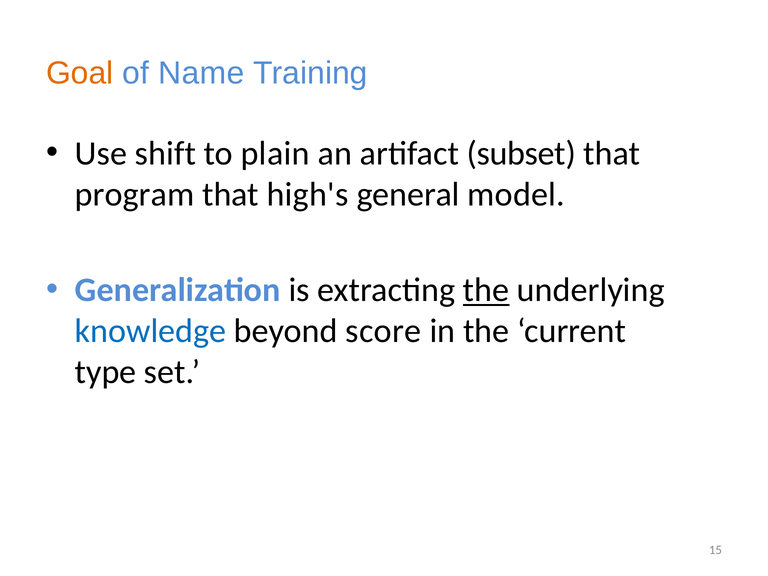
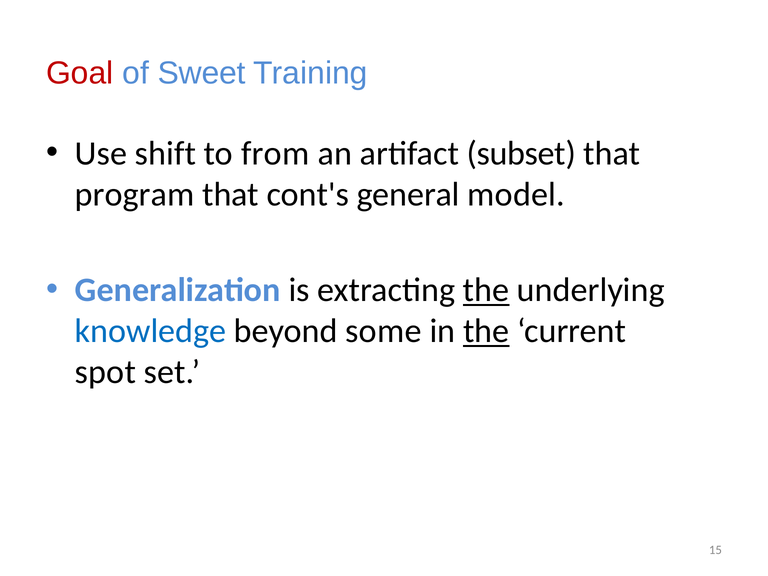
Goal colour: orange -> red
Name: Name -> Sweet
plain: plain -> from
high's: high's -> cont's
score: score -> some
the at (486, 331) underline: none -> present
type: type -> spot
